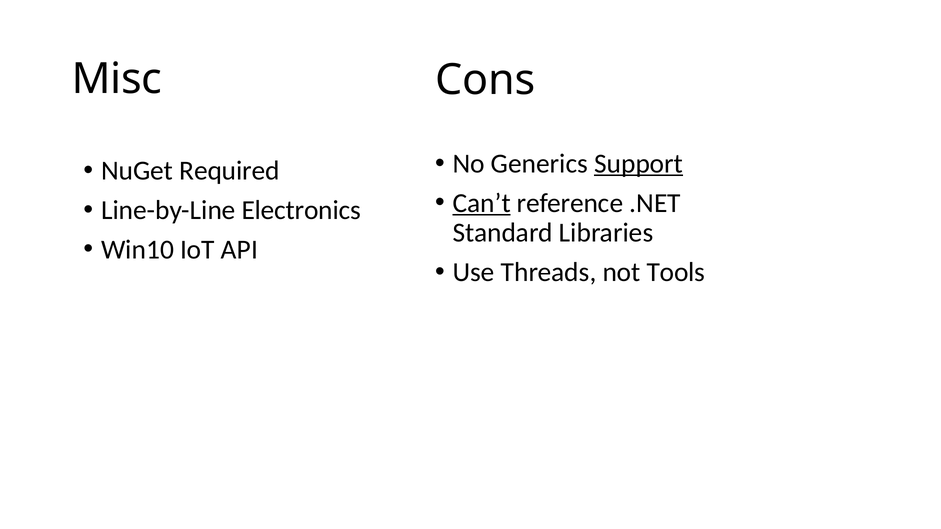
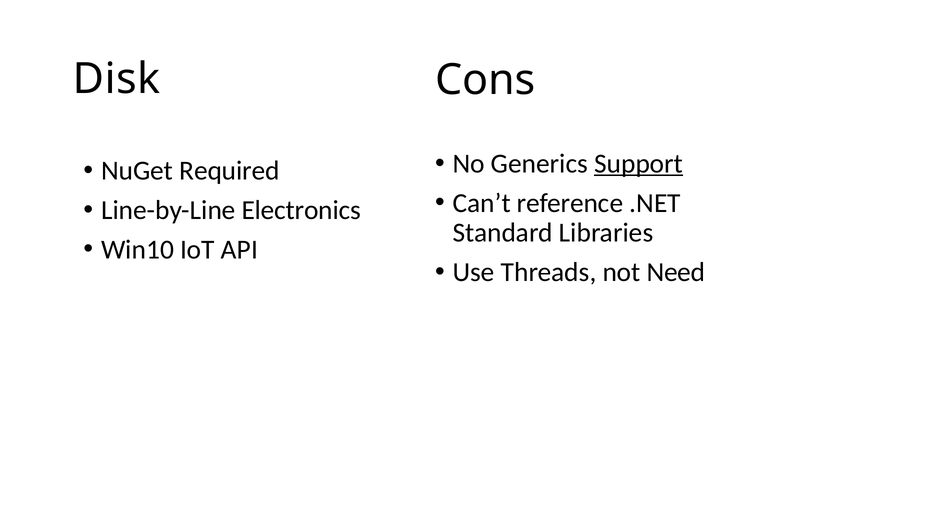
Misc: Misc -> Disk
Can’t underline: present -> none
Tools: Tools -> Need
